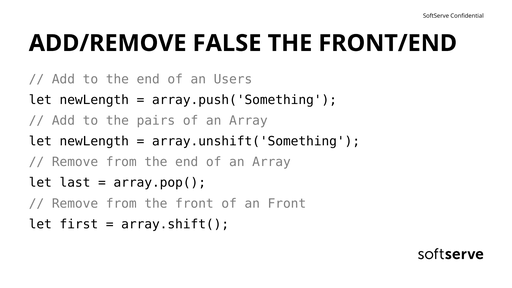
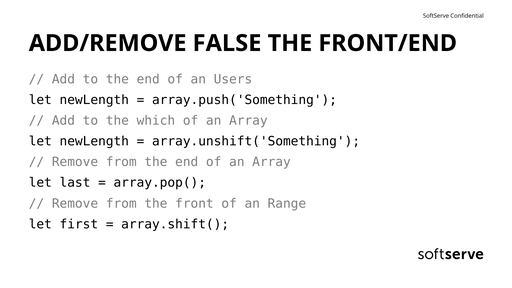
pairs: pairs -> which
an Front: Front -> Range
